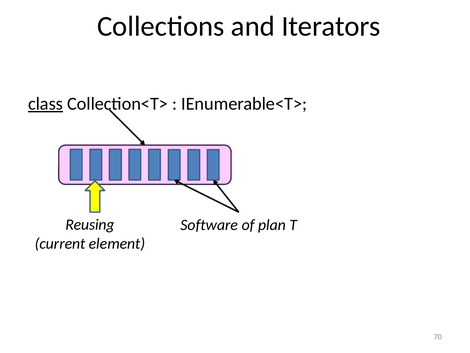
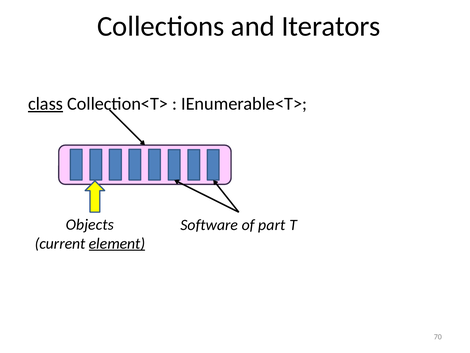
Reusing: Reusing -> Objects
plan: plan -> part
element underline: none -> present
